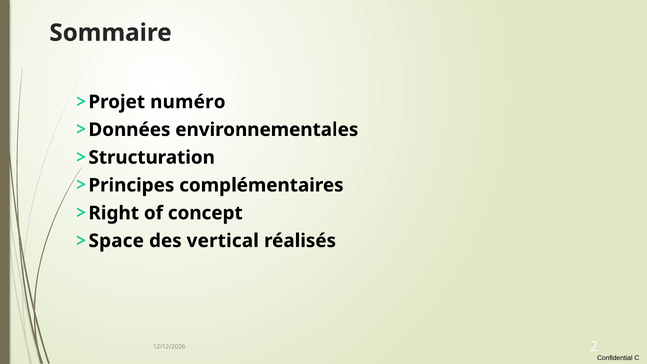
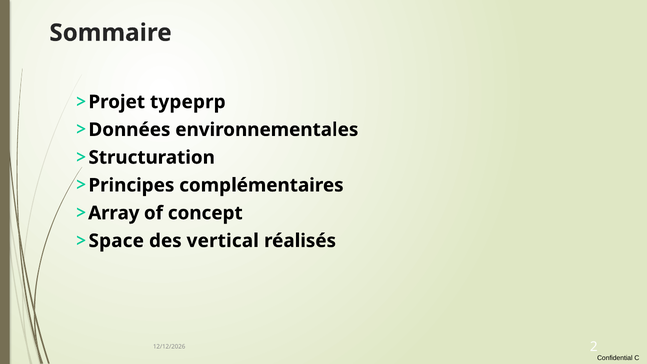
numéro: numéro -> typeprp
Right: Right -> Array
